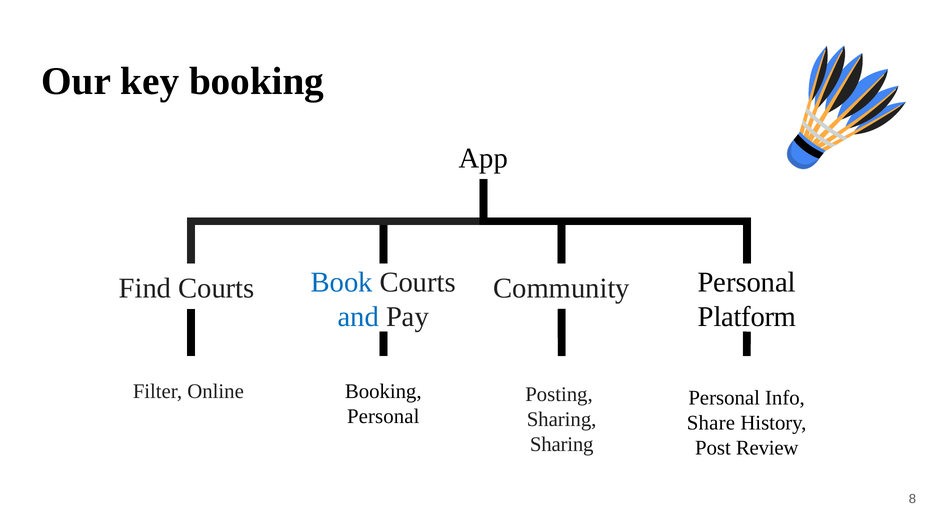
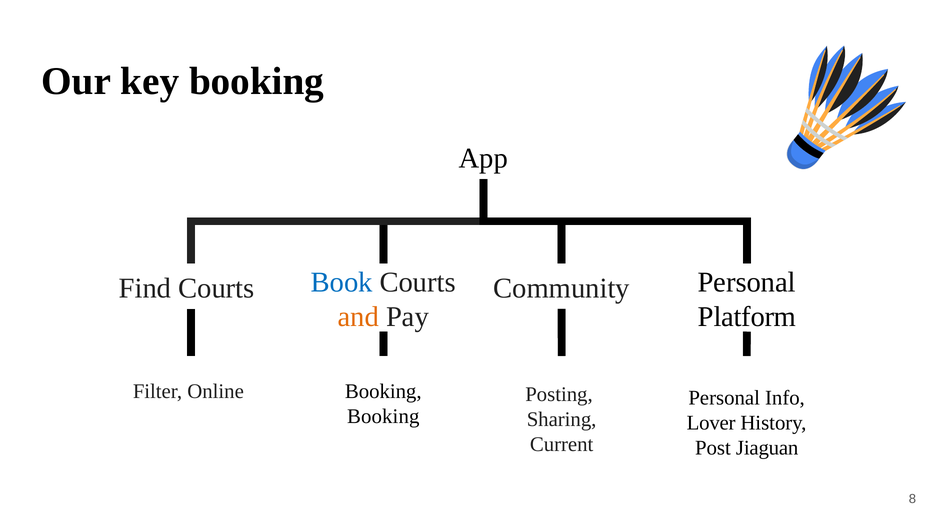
and colour: blue -> orange
Personal at (383, 417): Personal -> Booking
Share: Share -> Lover
Sharing at (562, 445): Sharing -> Current
Review: Review -> Jiaguan
